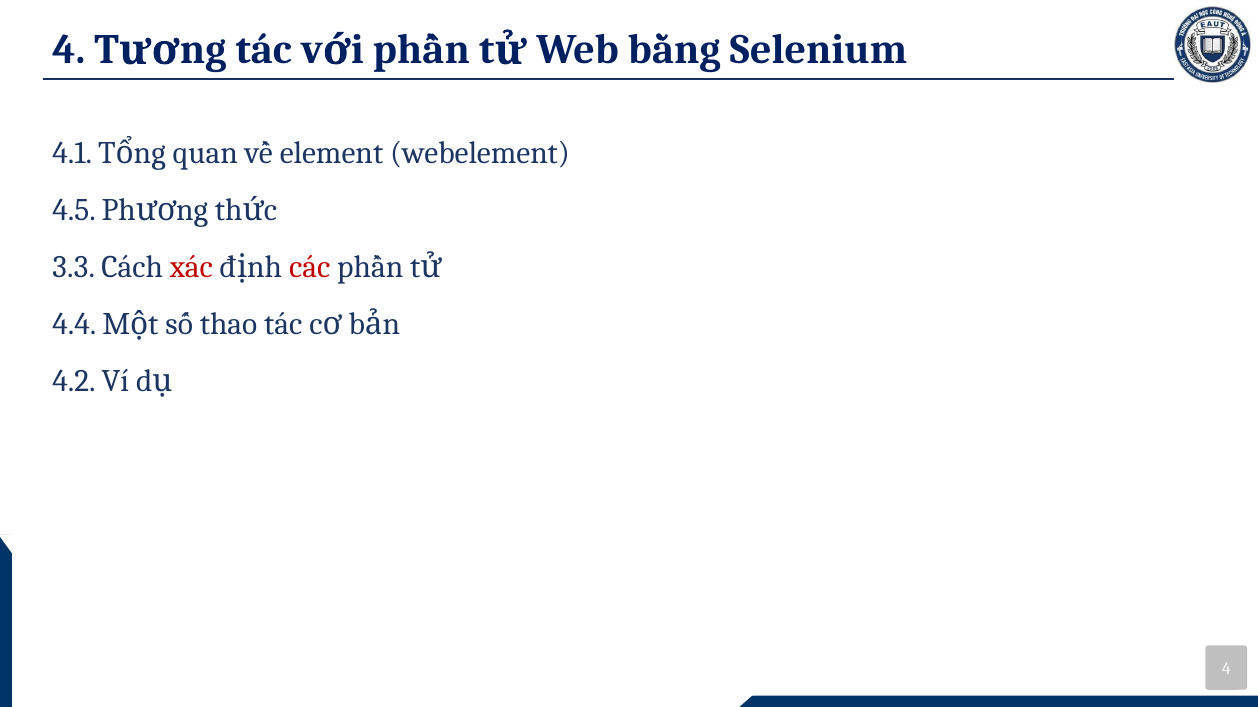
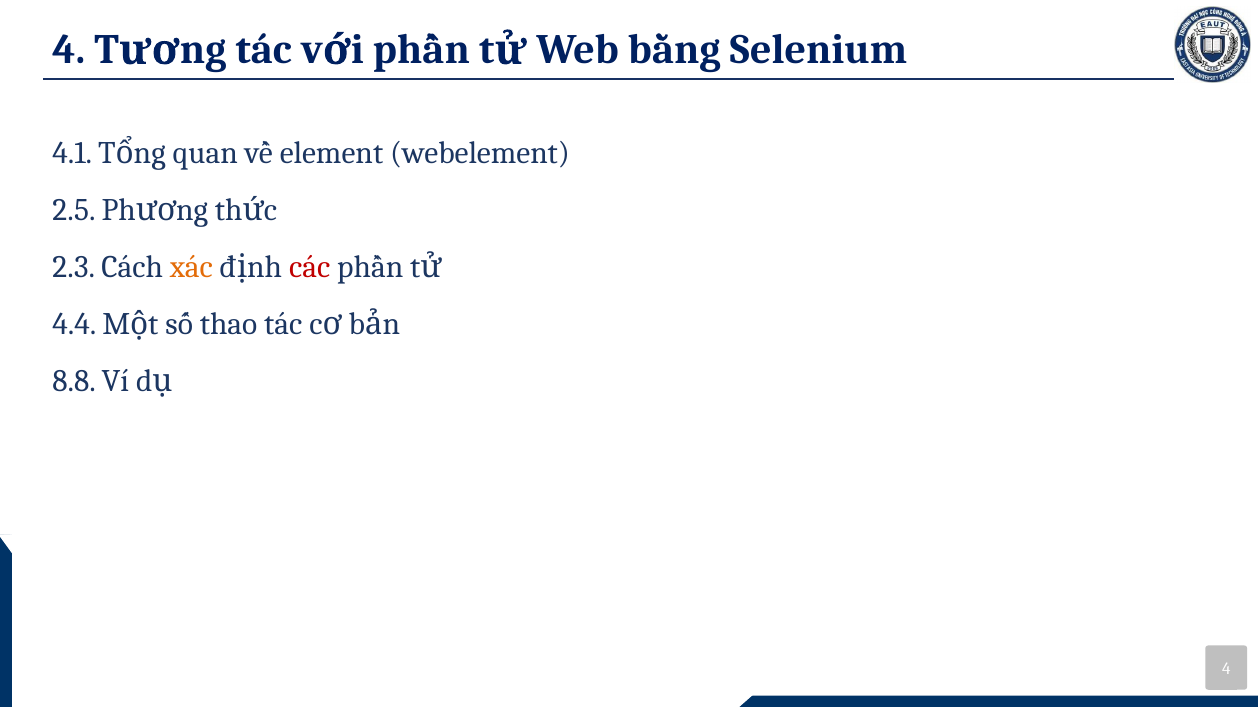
4.5: 4.5 -> 2.5
3.3: 3.3 -> 2.3
xác colour: red -> orange
4.2: 4.2 -> 8.8
